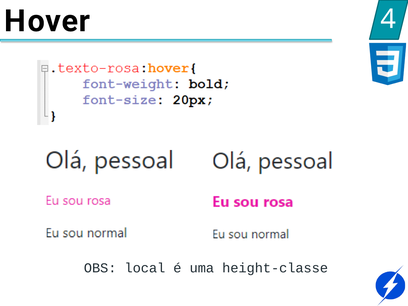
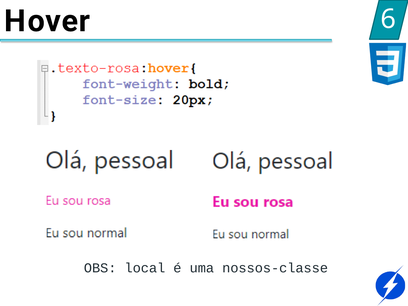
4: 4 -> 6
height-classe: height-classe -> nossos-classe
